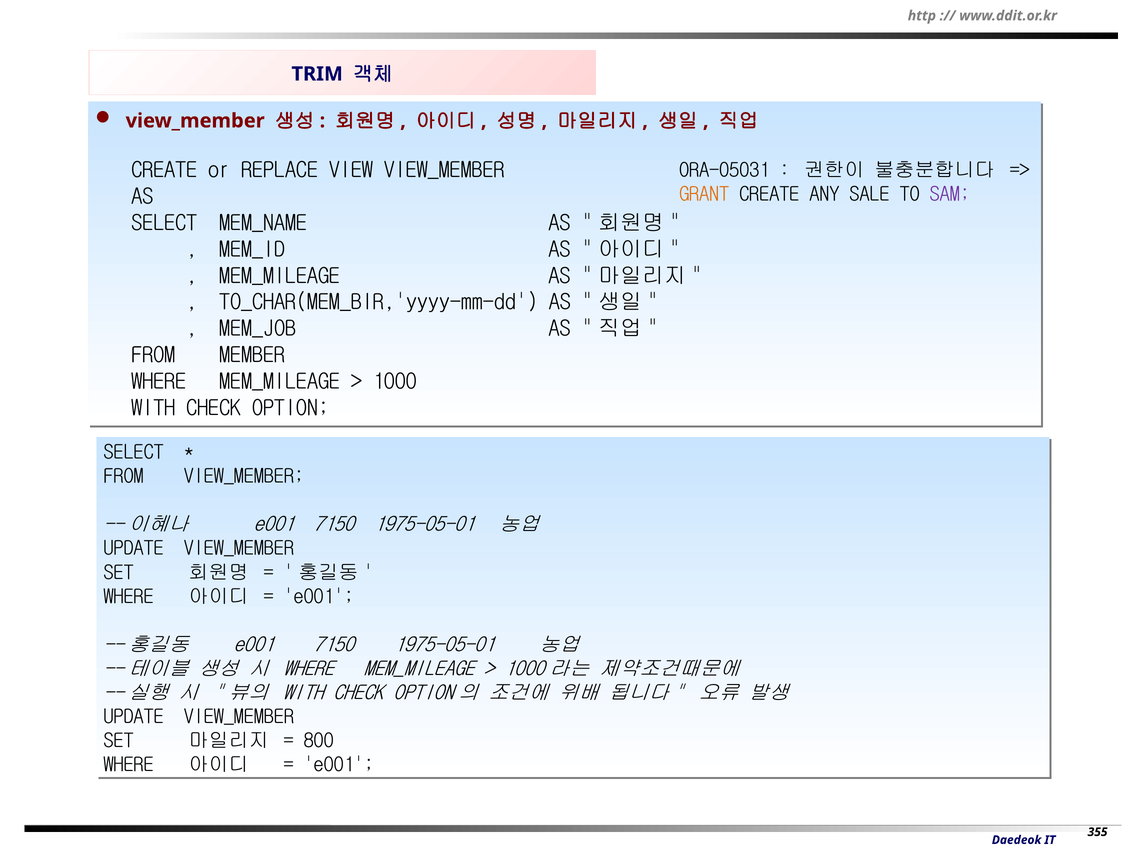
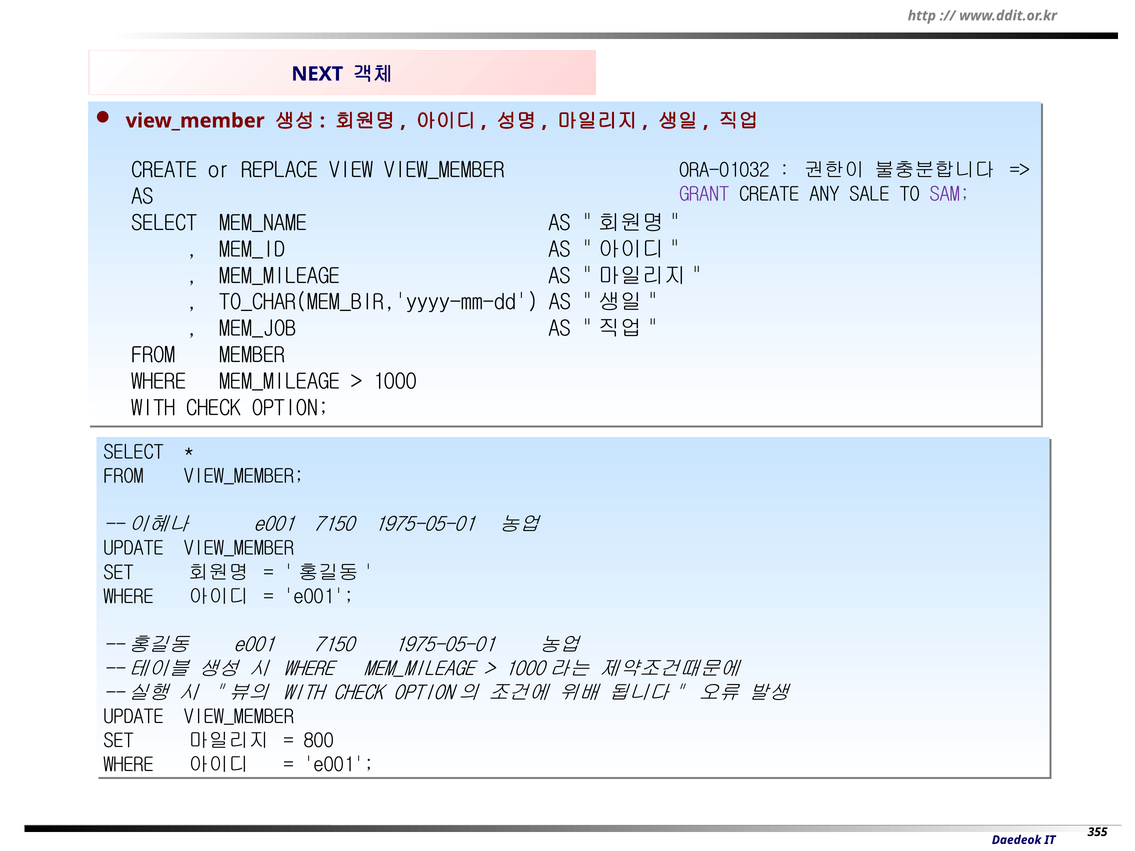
TRIM: TRIM -> NEXT
ORA-05031: ORA-05031 -> ORA-01032
GRANT colour: orange -> purple
